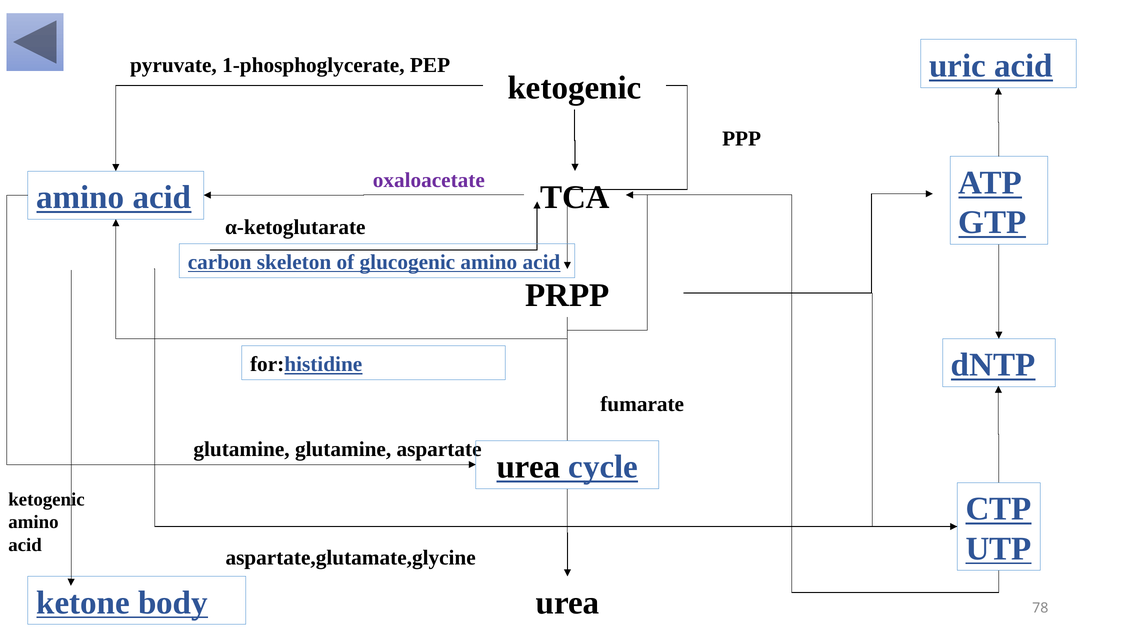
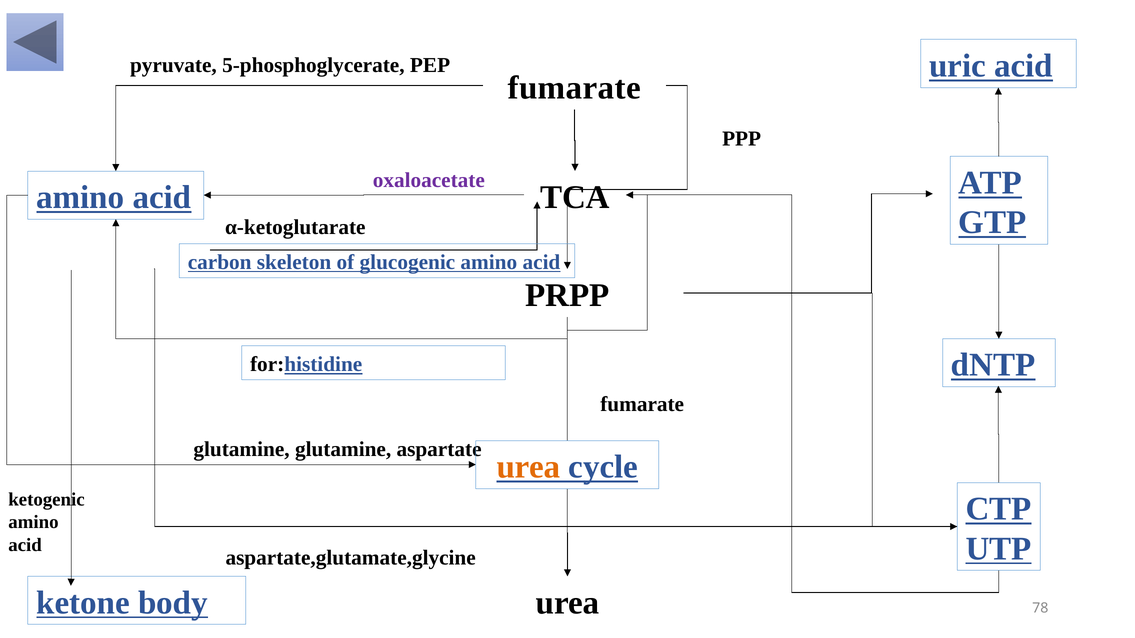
1-phosphoglycerate: 1-phosphoglycerate -> 5-phosphoglycerate
ketogenic at (574, 88): ketogenic -> fumarate
urea at (528, 467) colour: black -> orange
